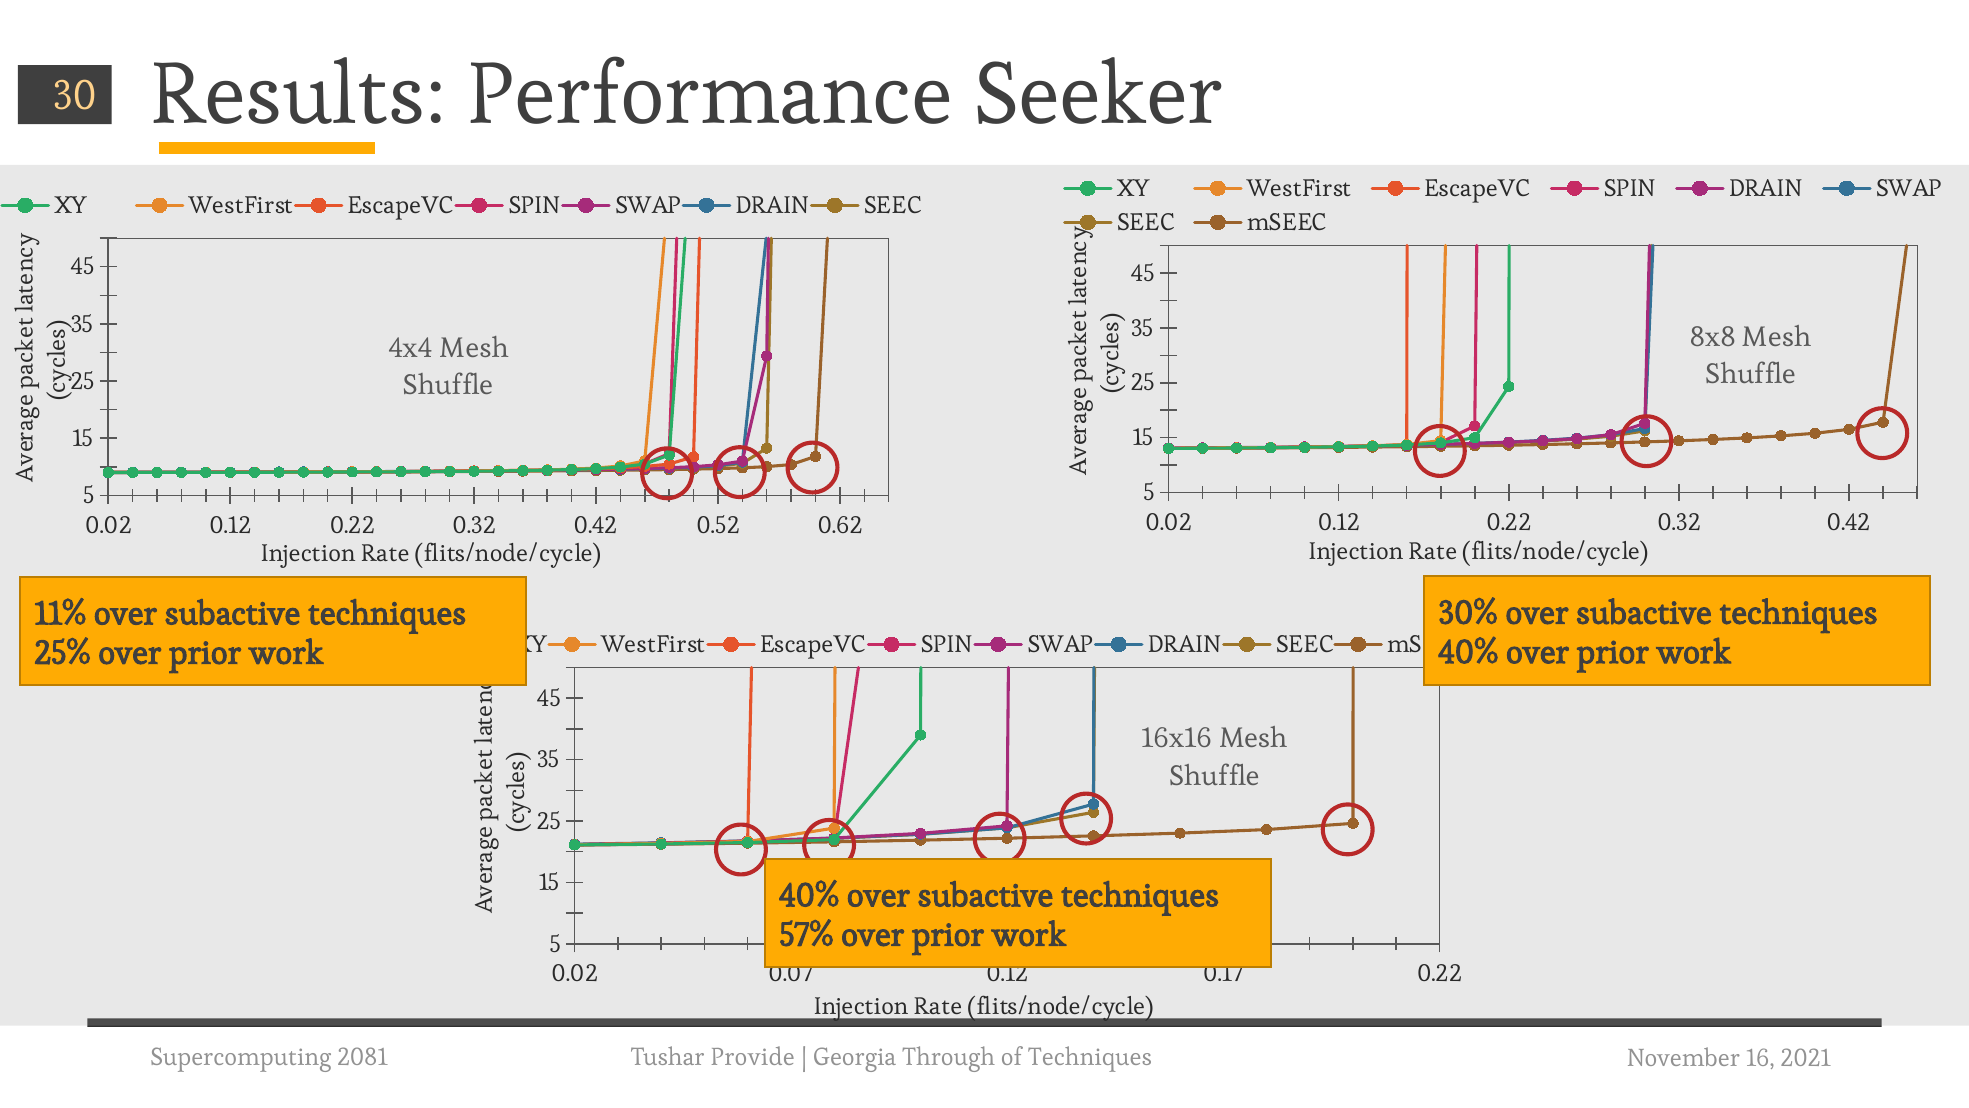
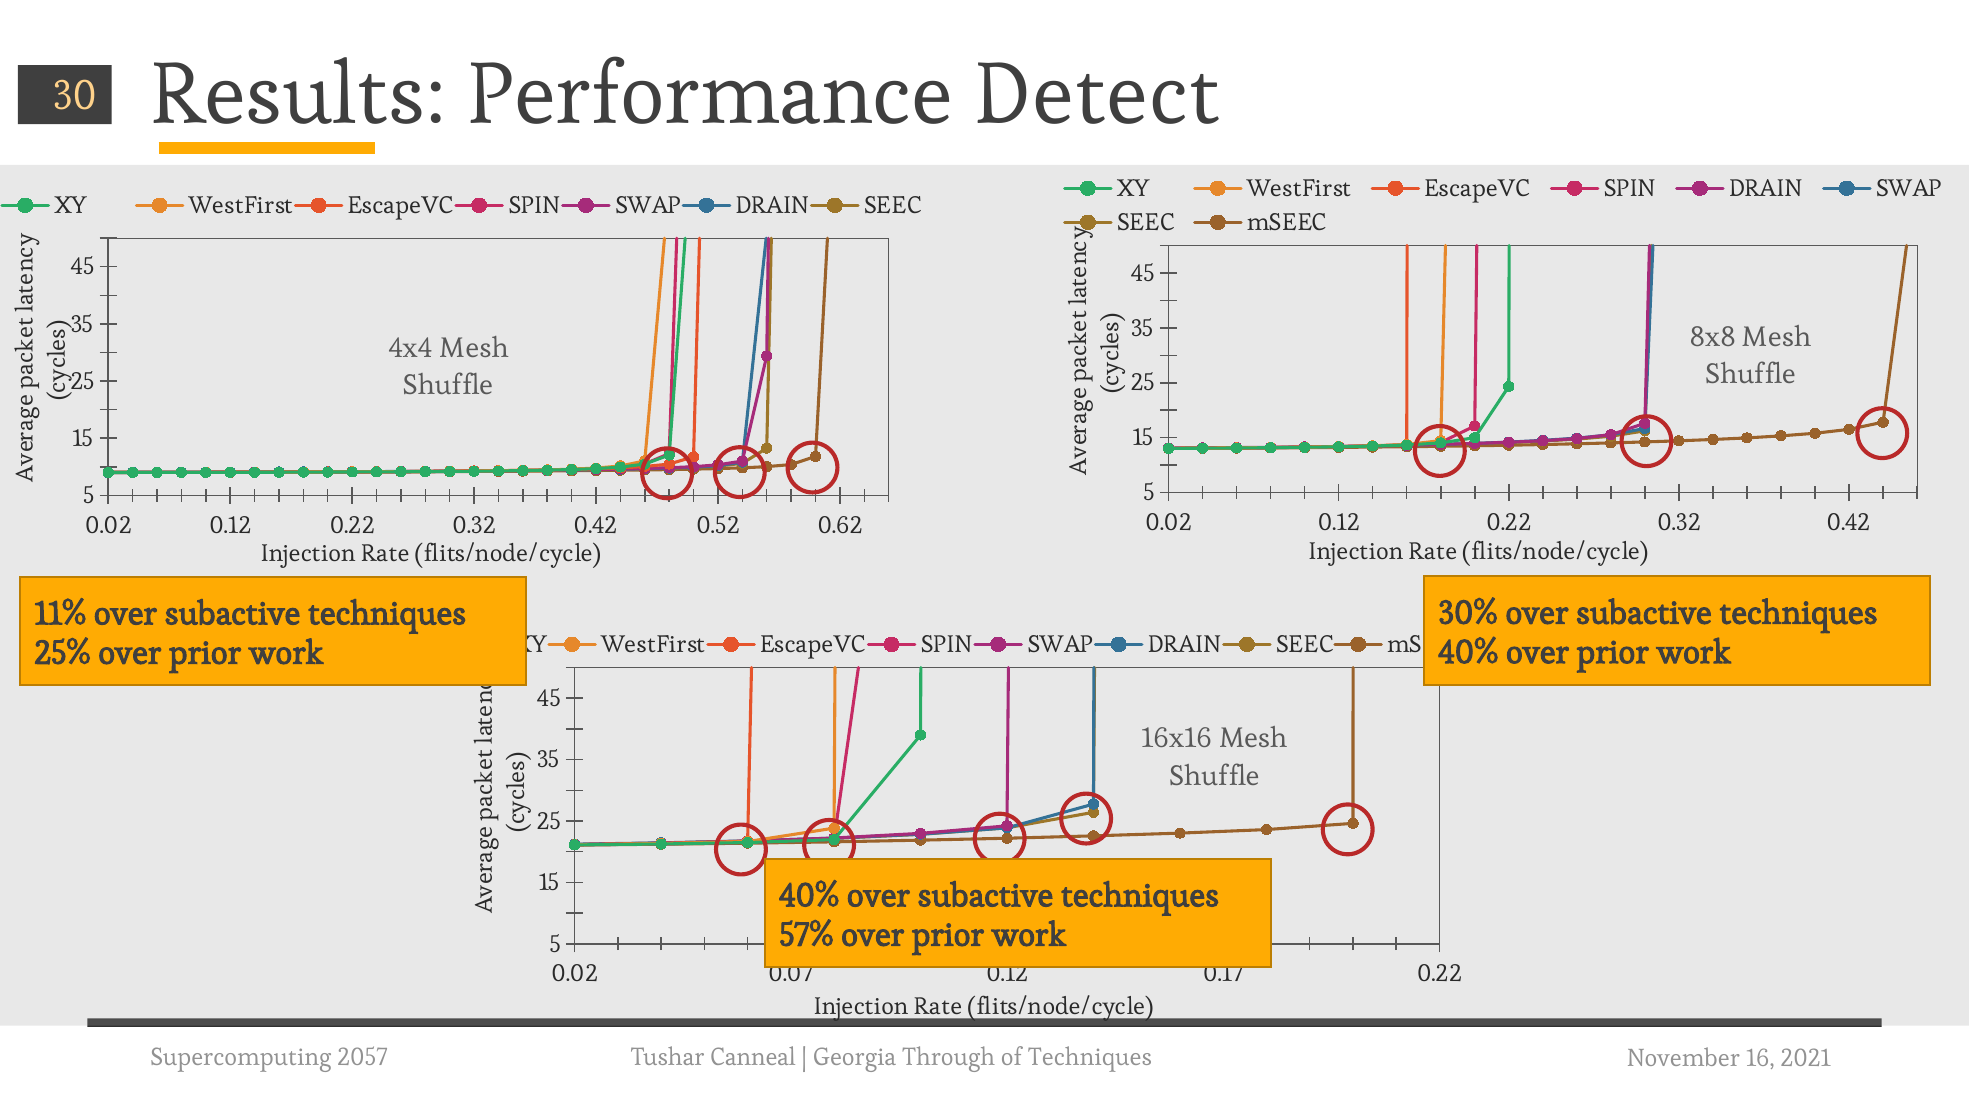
Seeker: Seeker -> Detect
2081: 2081 -> 2057
Provide: Provide -> Canneal
